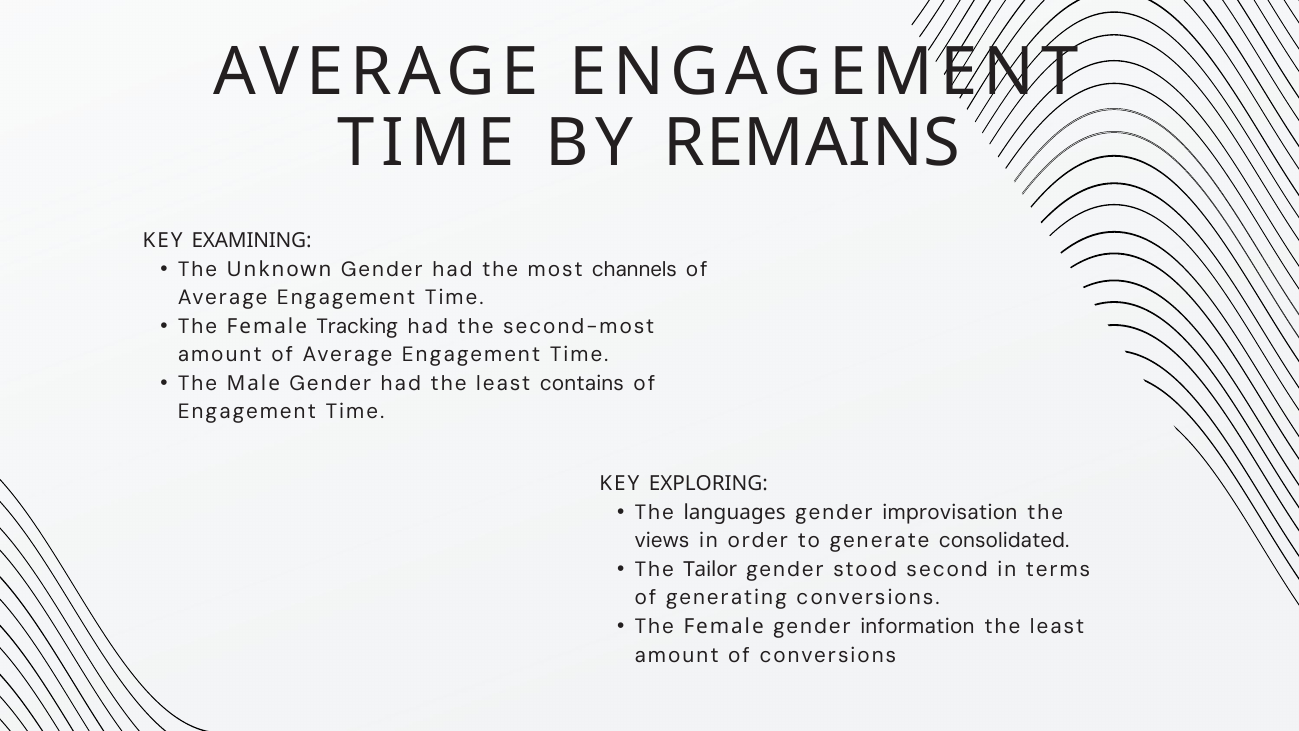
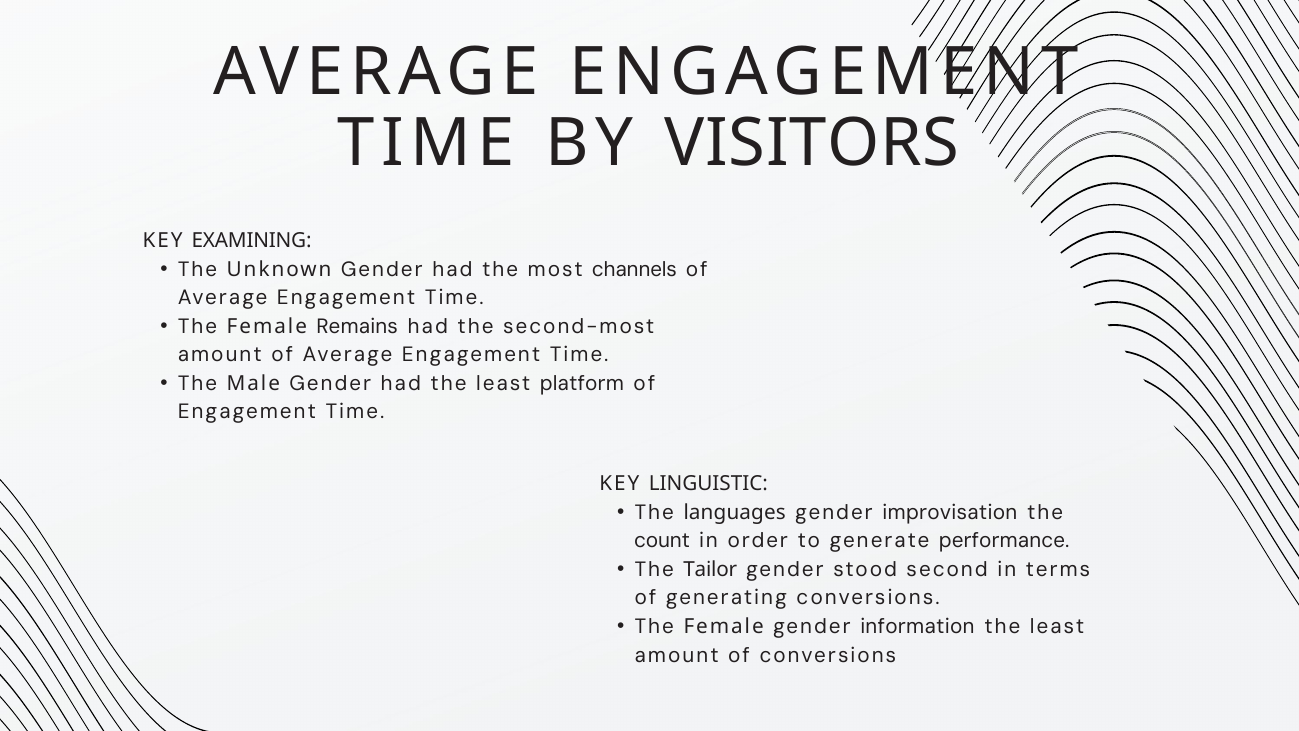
REMAINS: REMAINS -> VISITORS
Tracking: Tracking -> Remains
contains: contains -> platform
EXPLORING: EXPLORING -> LINGUISTIC
views: views -> count
consolidated: consolidated -> performance
